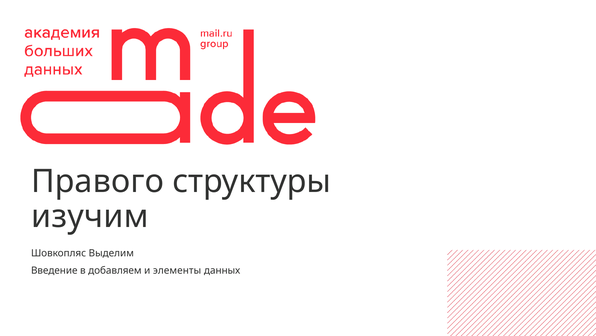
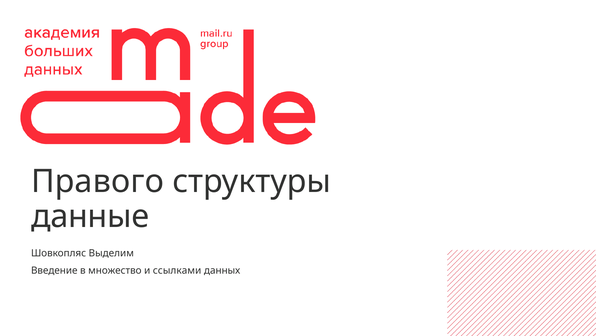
изучим: изучим -> данные
добавляем: добавляем -> множество
элементы: элементы -> ссылками
